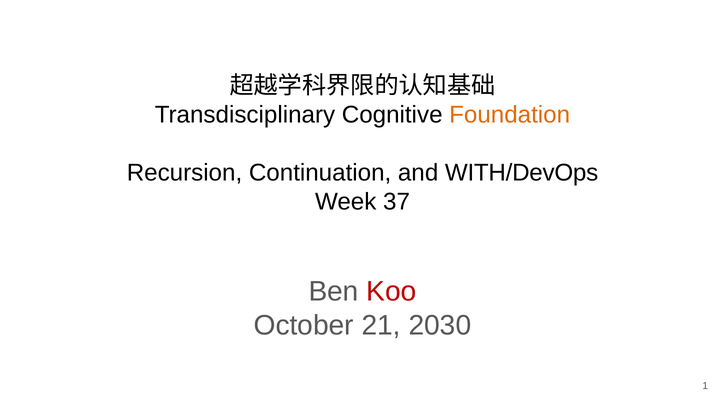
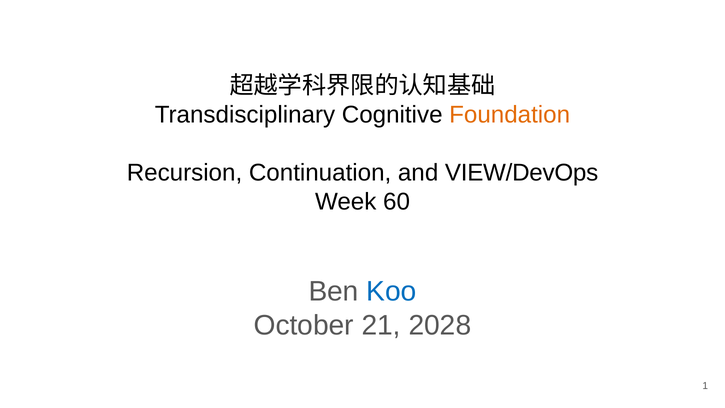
WITH/DevOps: WITH/DevOps -> VIEW/DevOps
37: 37 -> 60
Koo colour: red -> blue
2030: 2030 -> 2028
